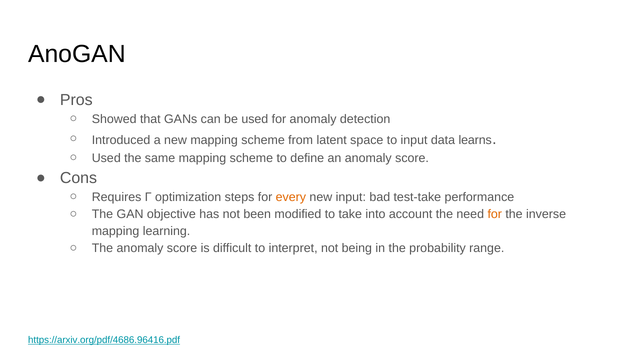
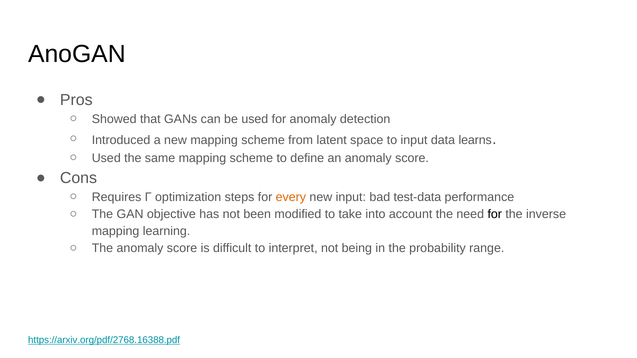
test-take: test-take -> test-data
for at (495, 214) colour: orange -> black
https://arxiv.org/pdf/4686.96416.pdf: https://arxiv.org/pdf/4686.96416.pdf -> https://arxiv.org/pdf/2768.16388.pdf
